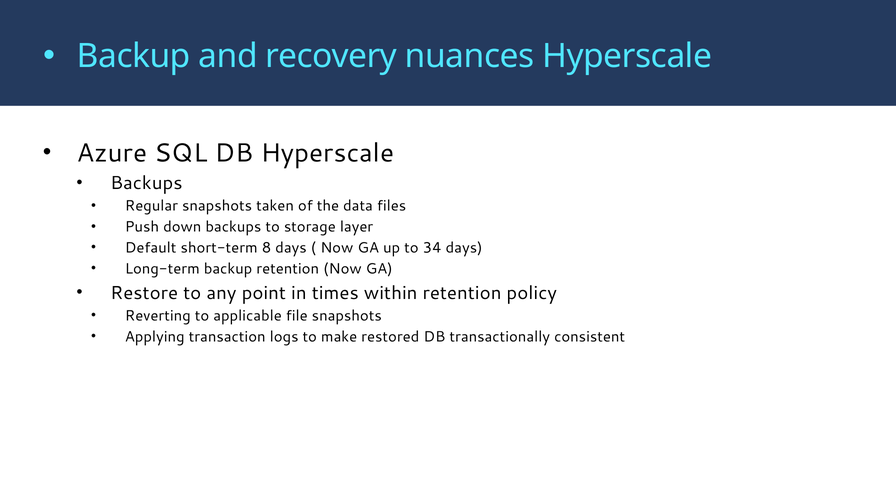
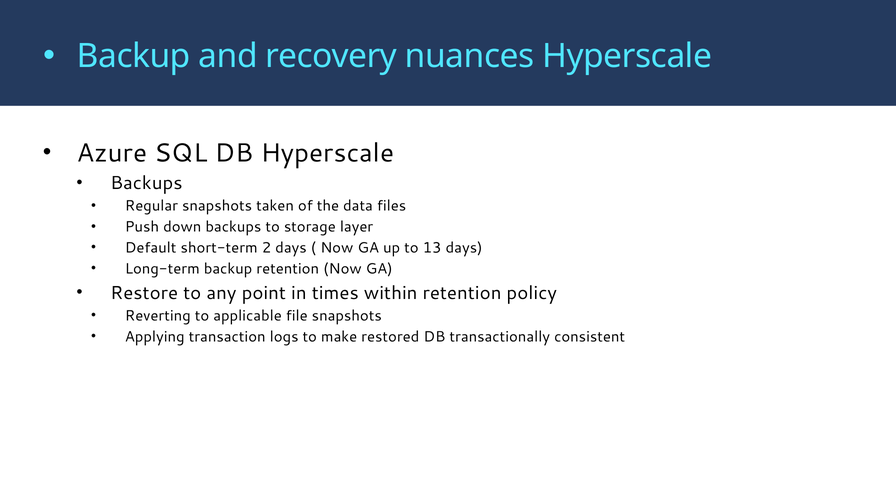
8: 8 -> 2
34: 34 -> 13
